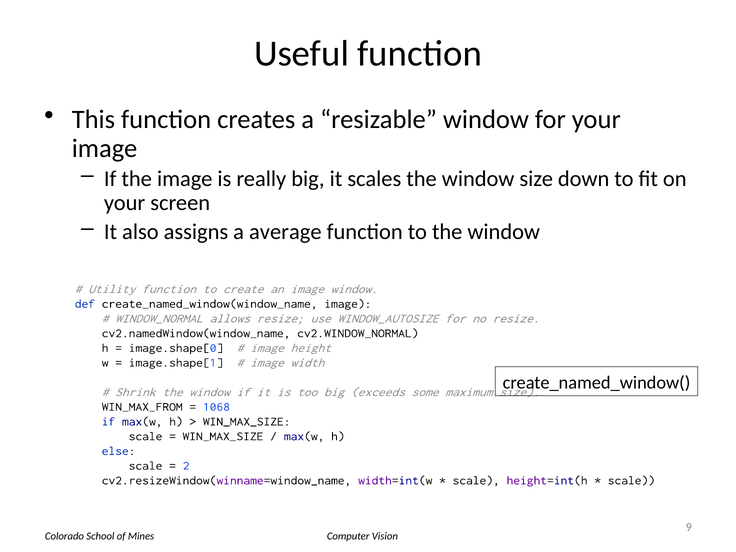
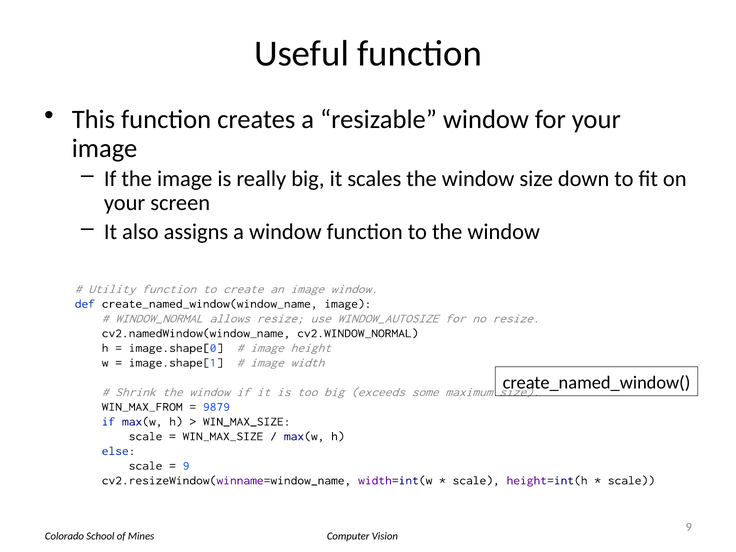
a average: average -> window
1068: 1068 -> 9879
2 at (186, 466): 2 -> 9
